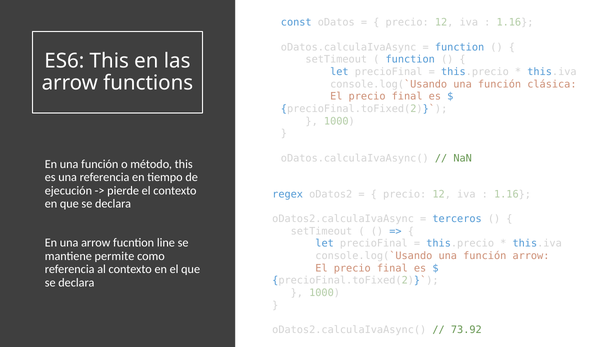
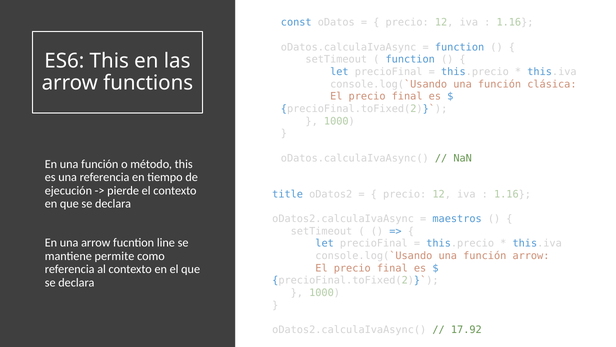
regex: regex -> title
terceros: terceros -> maestros
73.92: 73.92 -> 17.92
